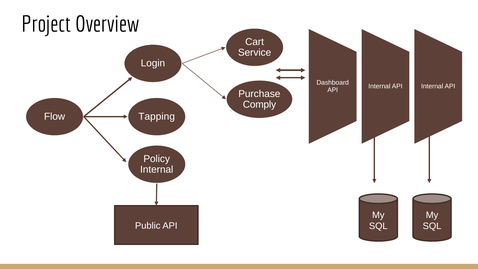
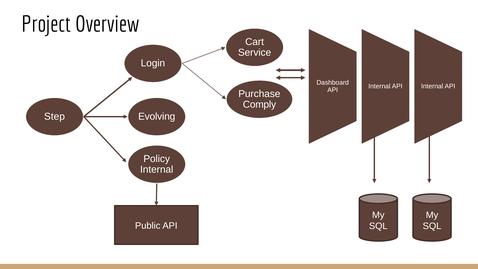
Flow: Flow -> Step
Tapping: Tapping -> Evolving
